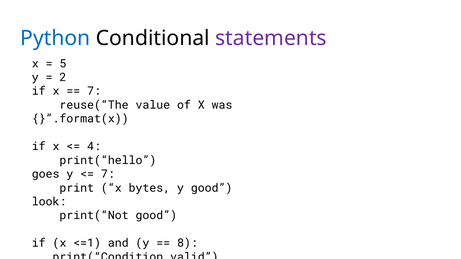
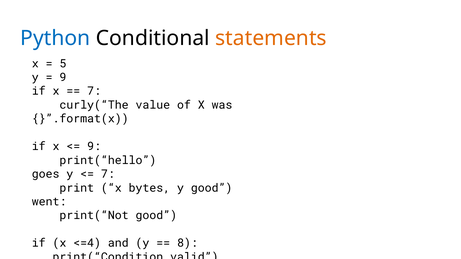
statements colour: purple -> orange
2 at (63, 77): 2 -> 9
reuse(“The: reuse(“The -> curly(“The
4 at (94, 147): 4 -> 9
look: look -> went
<=1: <=1 -> <=4
